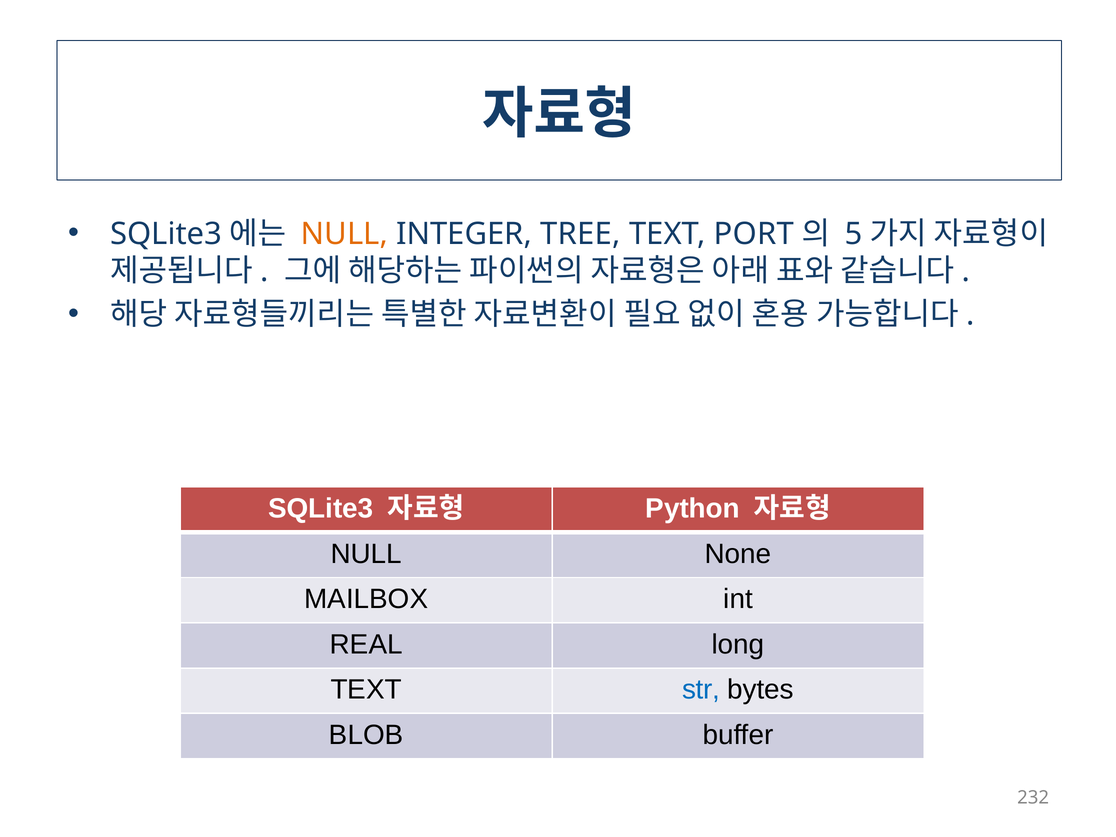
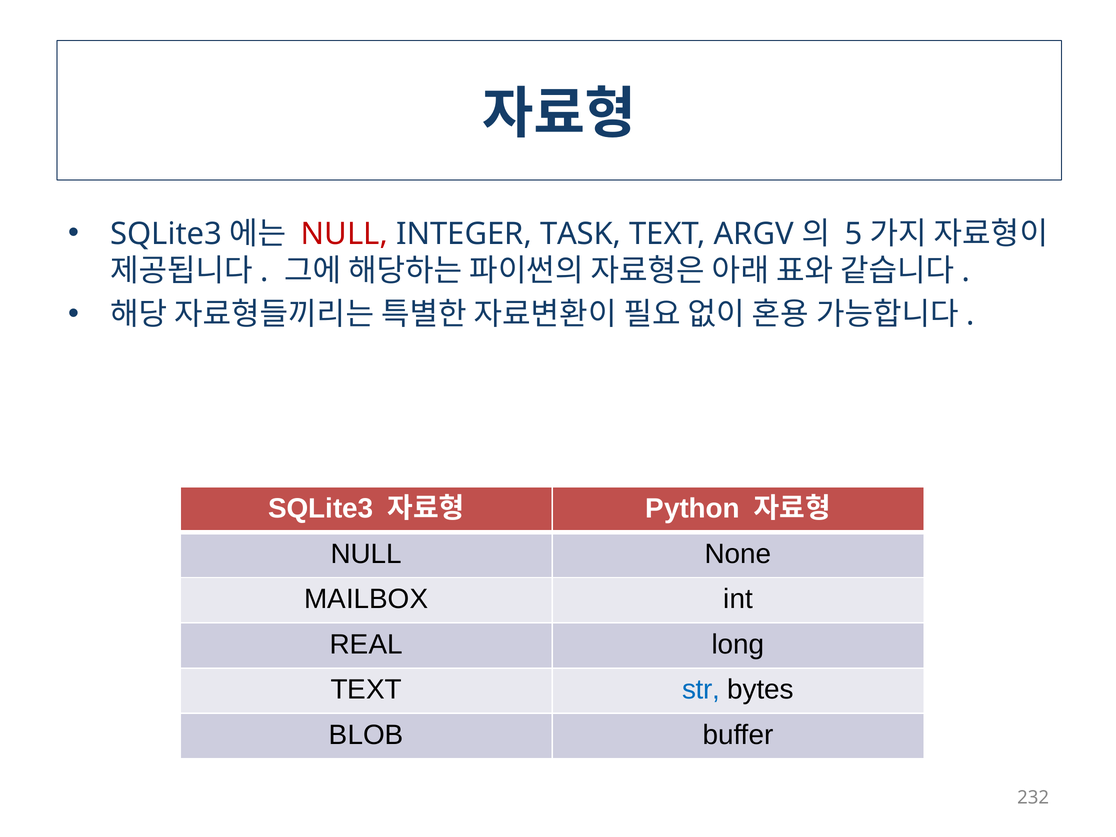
NULL at (344, 234) colour: orange -> red
TREE: TREE -> TASK
PORT: PORT -> ARGV
